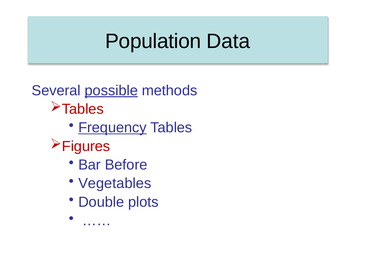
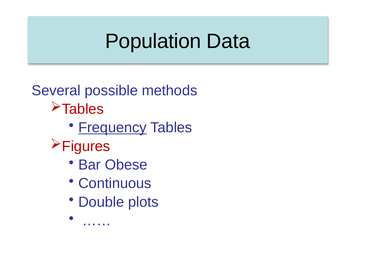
possible underline: present -> none
Before: Before -> Obese
Vegetables: Vegetables -> Continuous
